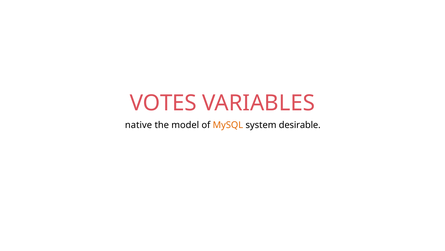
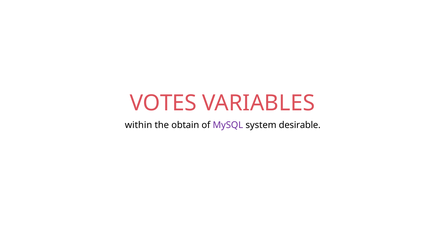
native: native -> within
model: model -> obtain
MySQL colour: orange -> purple
